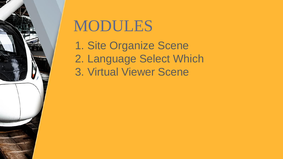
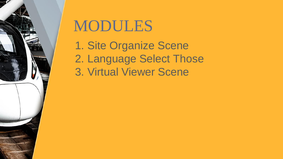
Which: Which -> Those
